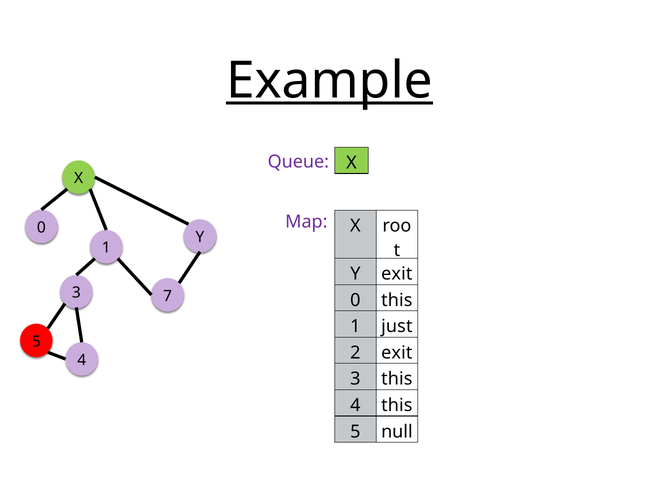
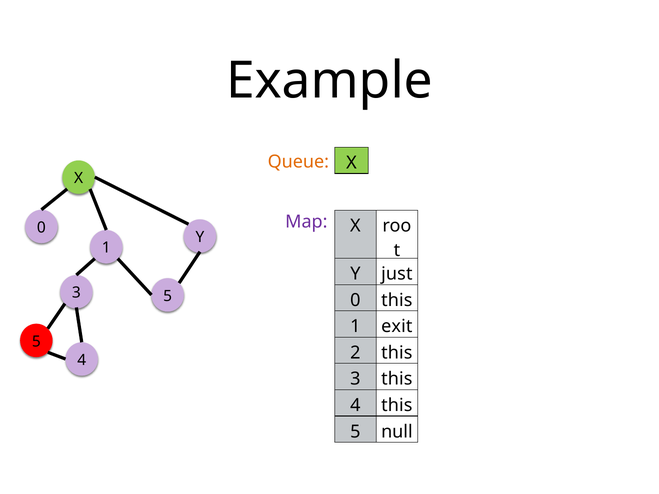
Example underline: present -> none
Queue colour: purple -> orange
exit at (397, 274): exit -> just
3 7: 7 -> 5
just: just -> exit
exit at (397, 353): exit -> this
